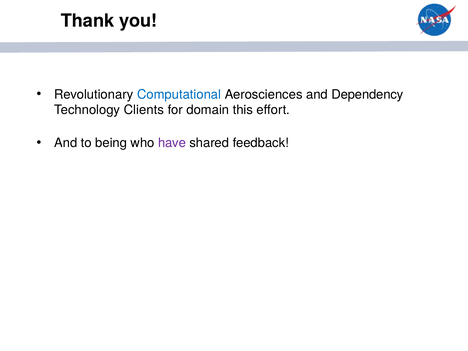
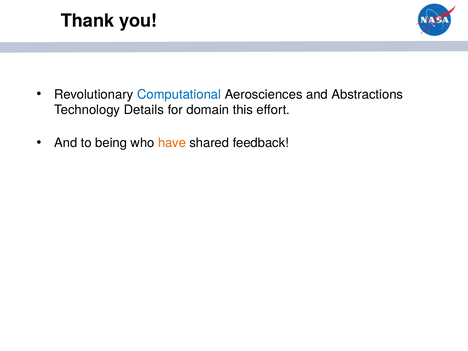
Dependency: Dependency -> Abstractions
Clients: Clients -> Details
have colour: purple -> orange
